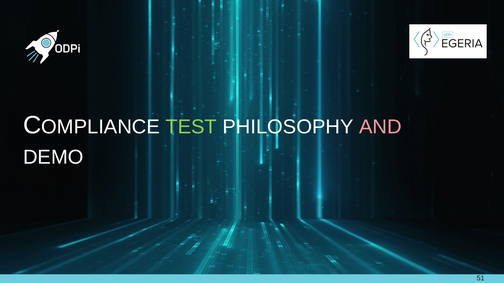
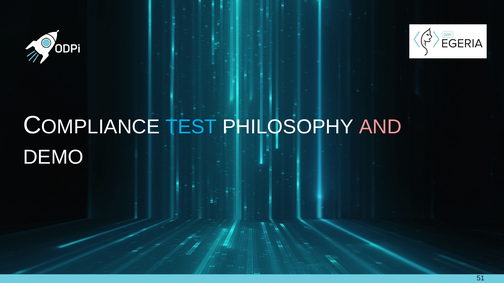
TEST colour: light green -> light blue
